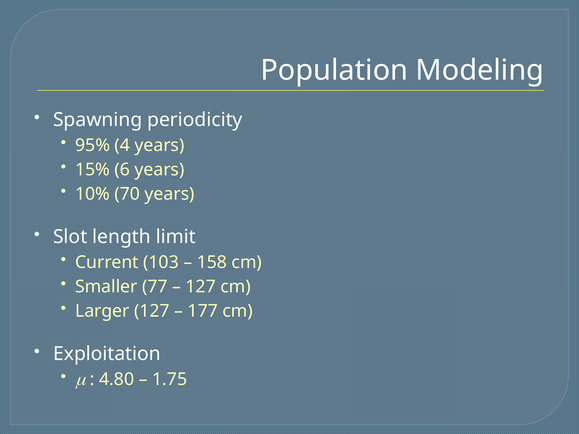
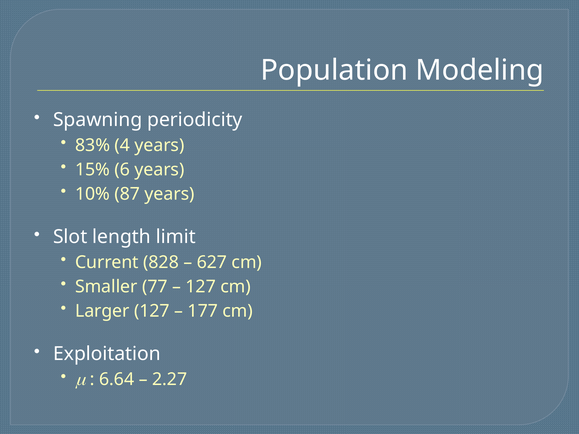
95%: 95% -> 83%
70: 70 -> 87
103: 103 -> 828
158: 158 -> 627
4.80: 4.80 -> 6.64
1.75: 1.75 -> 2.27
